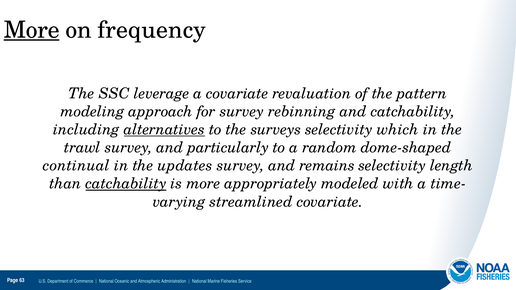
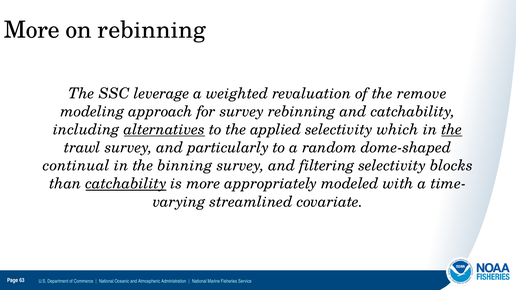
More at (32, 30) underline: present -> none
on frequency: frequency -> rebinning
a covariate: covariate -> weighted
pattern: pattern -> remove
surveys: surveys -> applied
the at (452, 130) underline: none -> present
updates: updates -> binning
remains: remains -> filtering
length: length -> blocks
